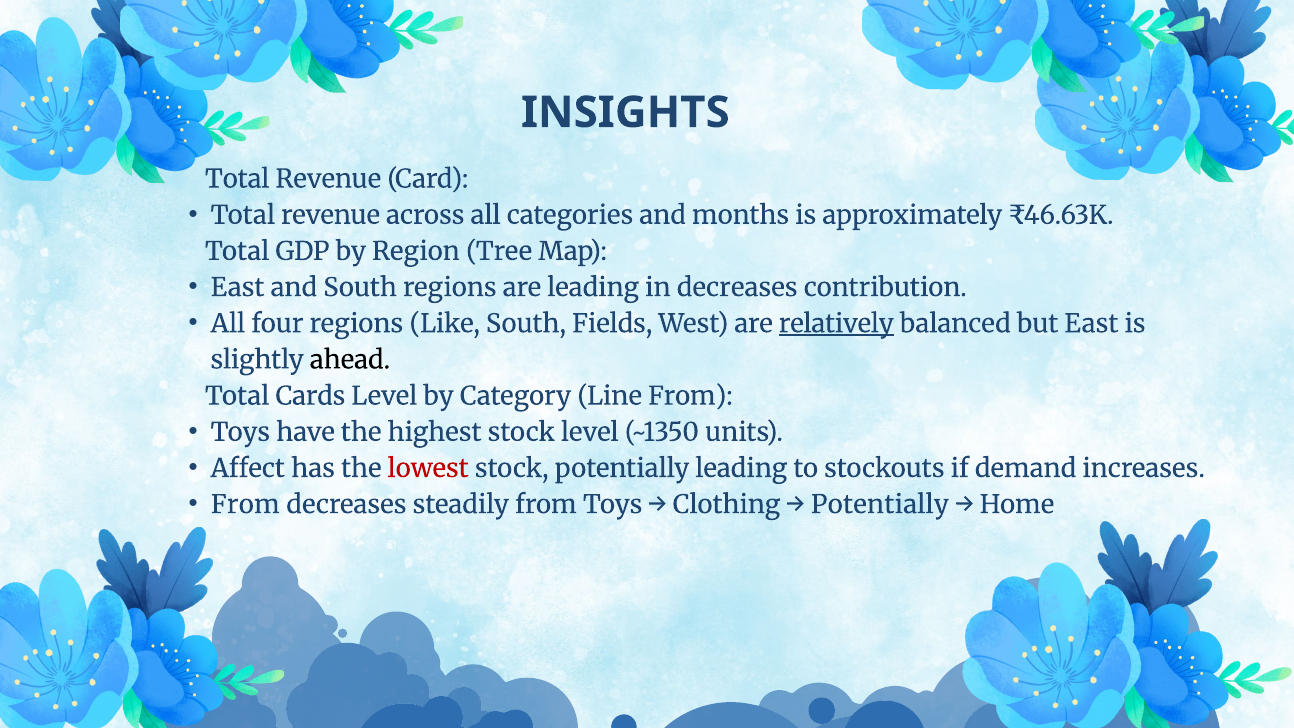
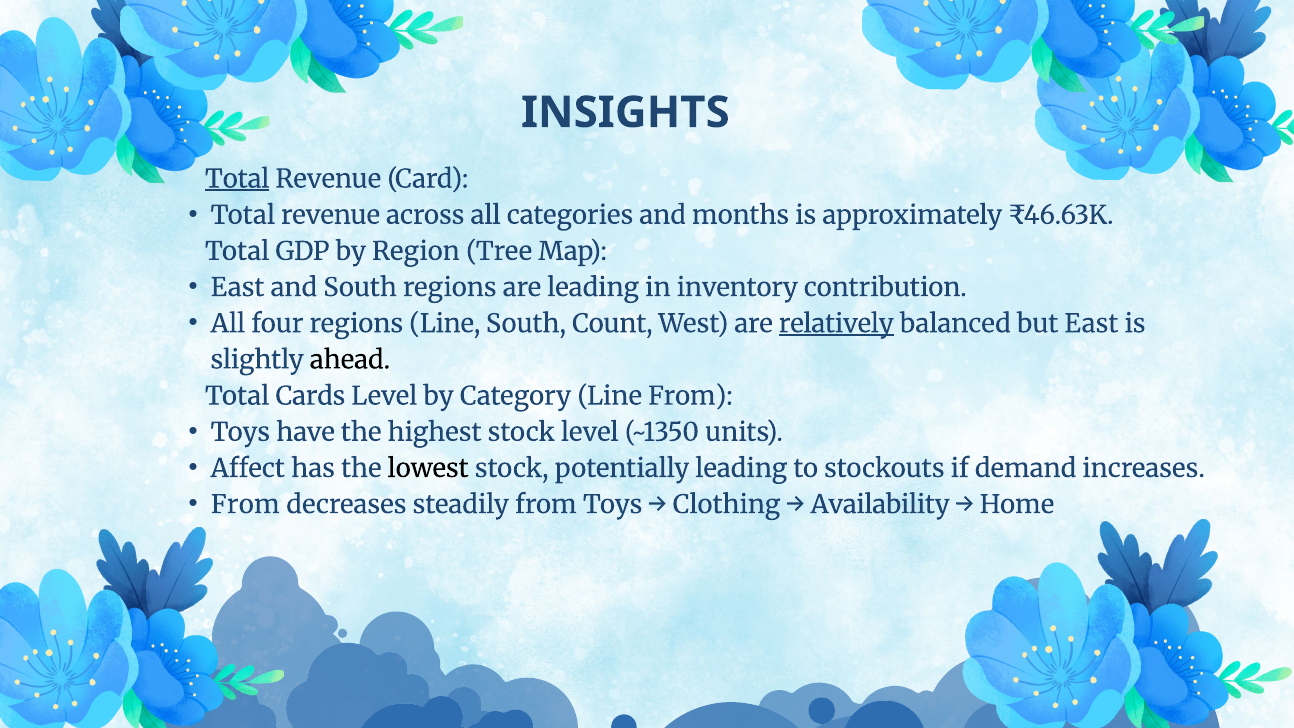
Total at (237, 179) underline: none -> present
in decreases: decreases -> inventory
regions Like: Like -> Line
Fields: Fields -> Count
lowest colour: red -> black
Potentially at (880, 505): Potentially -> Availability
